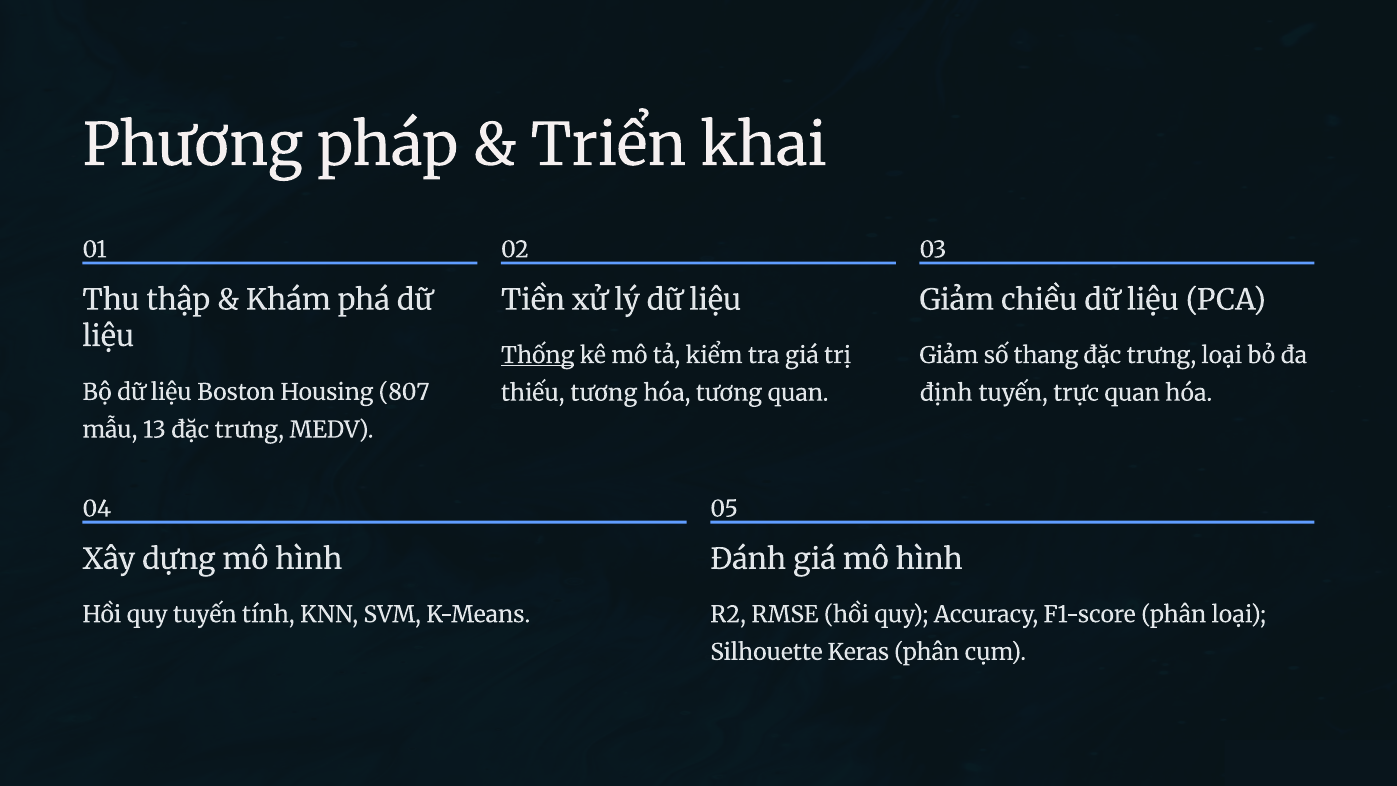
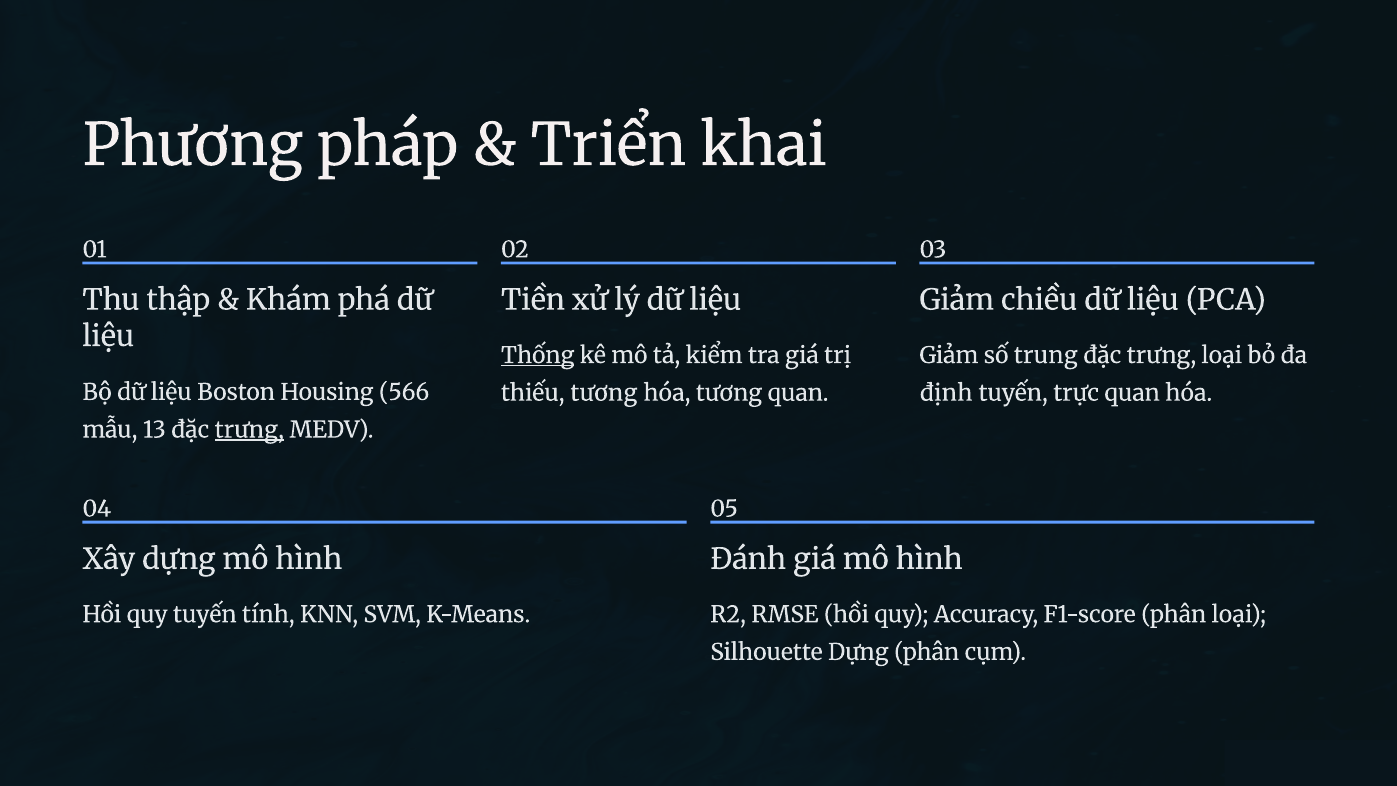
thang: thang -> trung
807: 807 -> 566
trưng at (249, 430) underline: none -> present
Silhouette Keras: Keras -> Dựng
